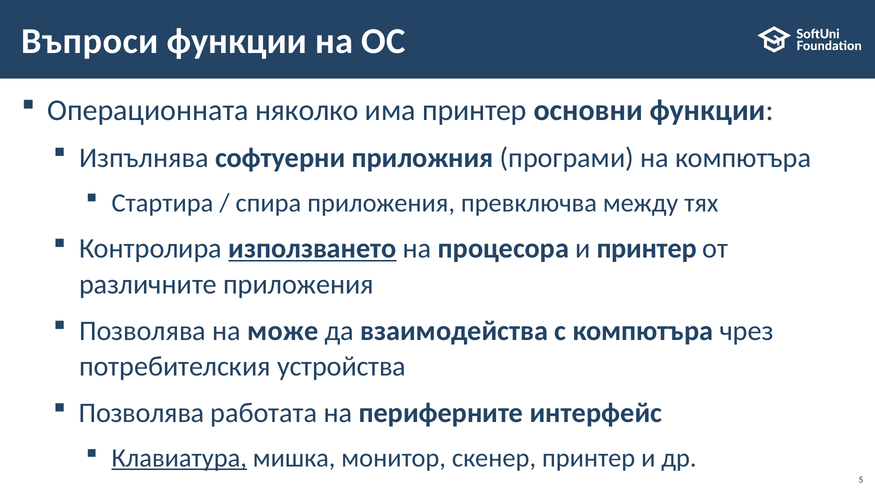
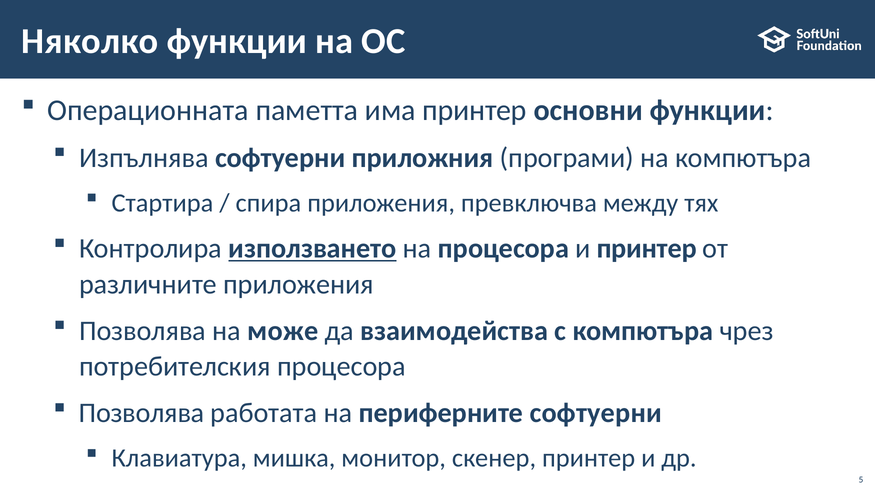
Въпроси: Въпроси -> Няколко
няколко: няколко -> паметта
потребителския устройства: устройства -> процесора
периферните интерфейс: интерфейс -> софтуерни
Клавиатура underline: present -> none
